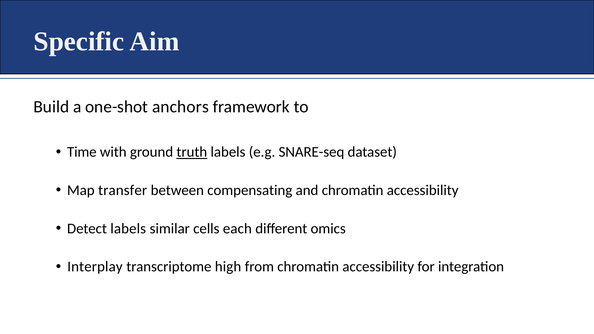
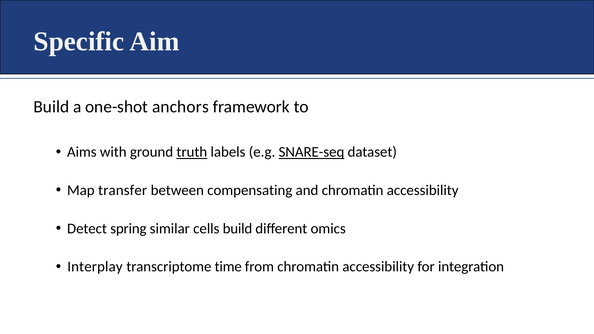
Time: Time -> Aims
SNARE-seq underline: none -> present
Detect labels: labels -> spring
cells each: each -> build
high: high -> time
